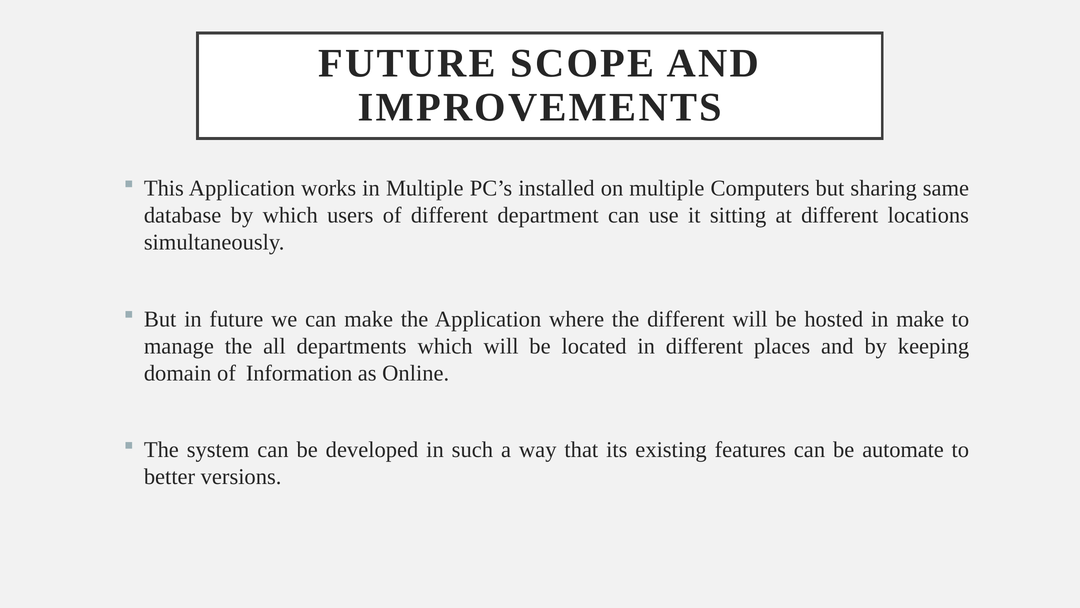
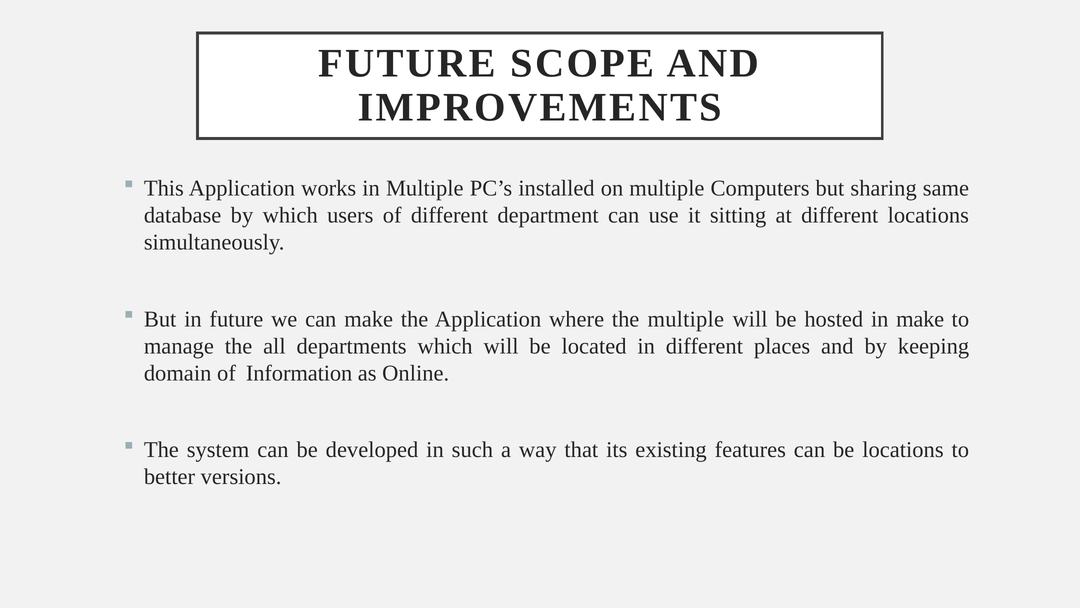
the different: different -> multiple
be automate: automate -> locations
